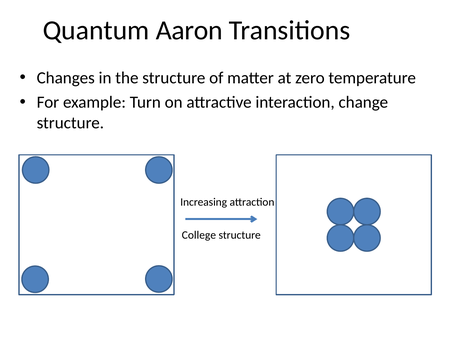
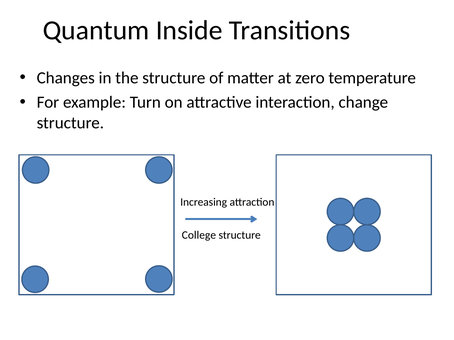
Aaron: Aaron -> Inside
